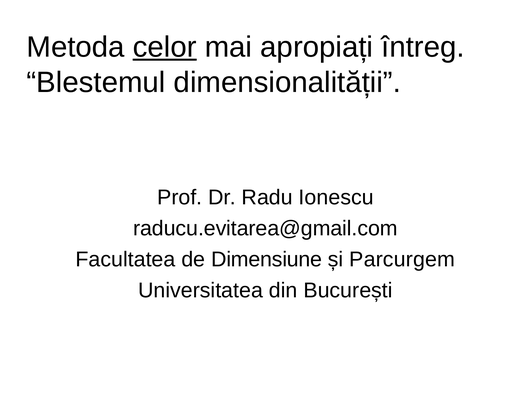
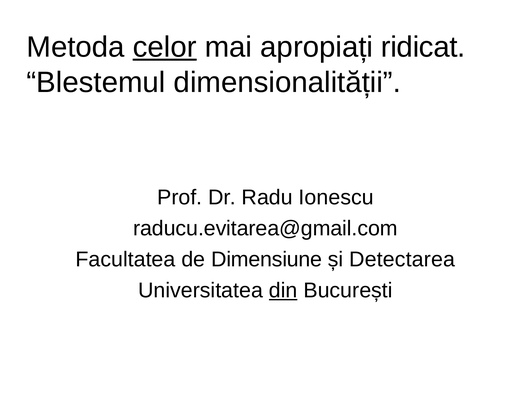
întreg: întreg -> ridicat
Parcurgem: Parcurgem -> Detectarea
din underline: none -> present
